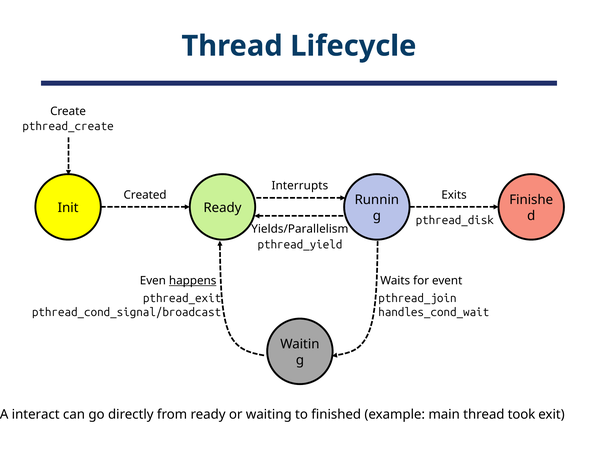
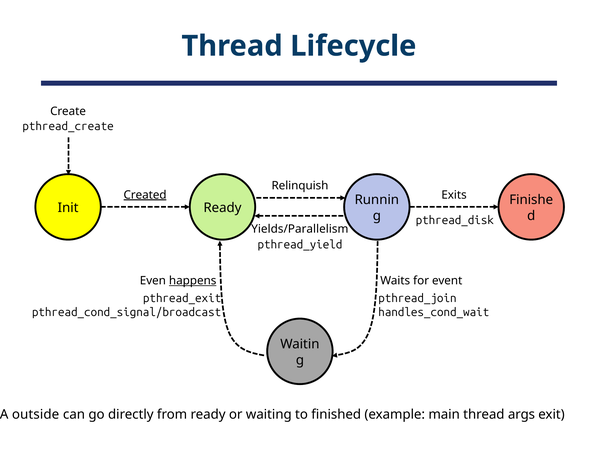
Interrupts: Interrupts -> Relinquish
Created underline: none -> present
interact: interact -> outside
took: took -> args
